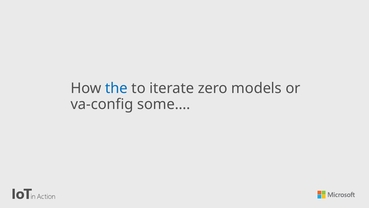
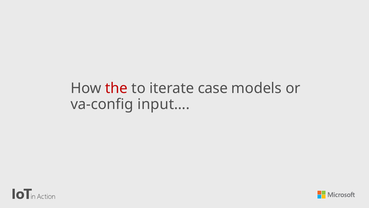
the colour: blue -> red
zero: zero -> case
some…: some… -> input…
